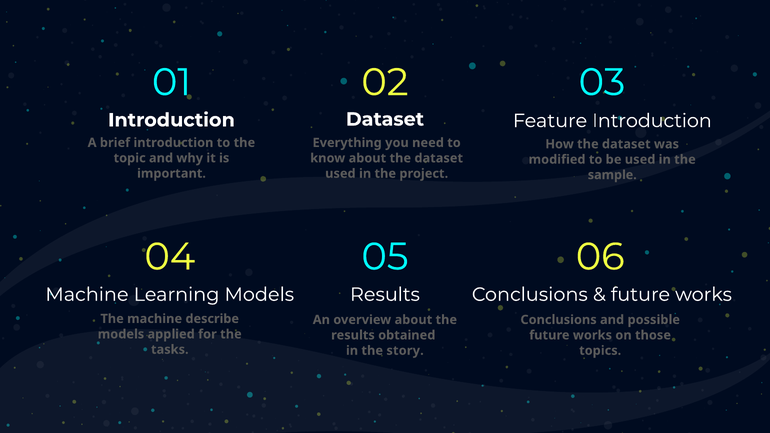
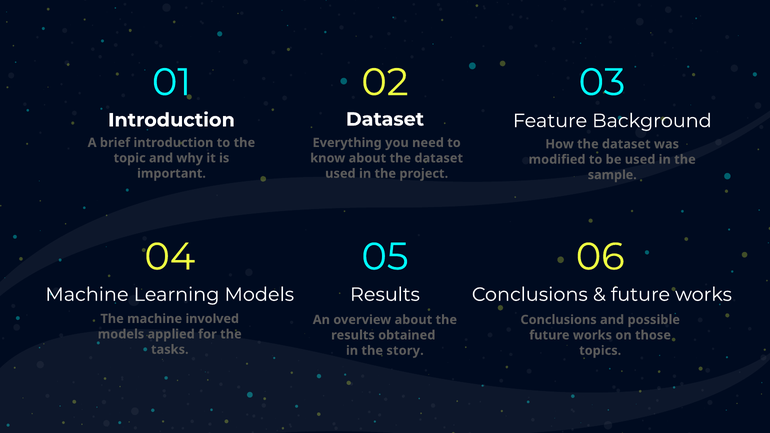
Feature Introduction: Introduction -> Background
describe: describe -> involved
